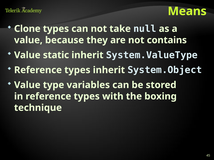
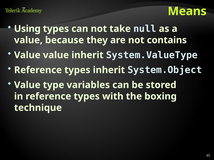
Clone: Clone -> Using
Value static: static -> value
